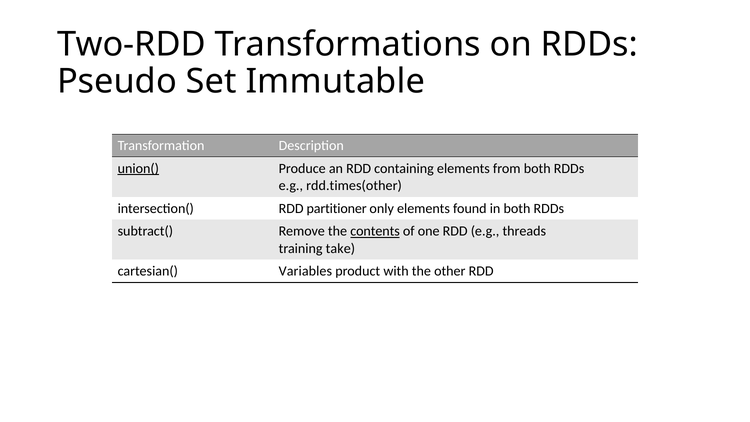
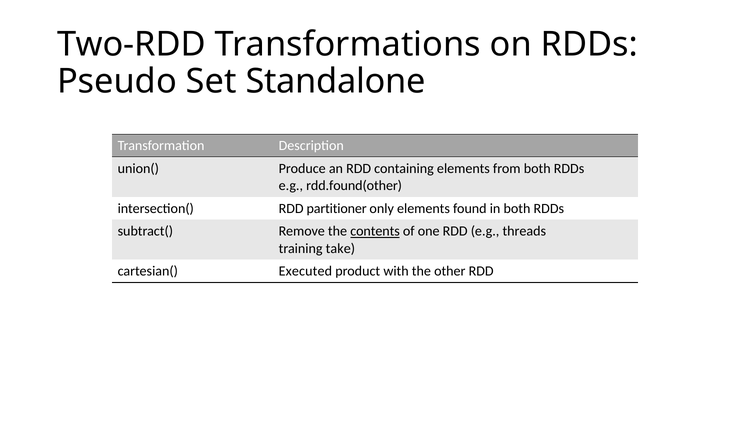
Immutable: Immutable -> Standalone
union( underline: present -> none
rdd.times(other: rdd.times(other -> rdd.found(other
Variables: Variables -> Executed
